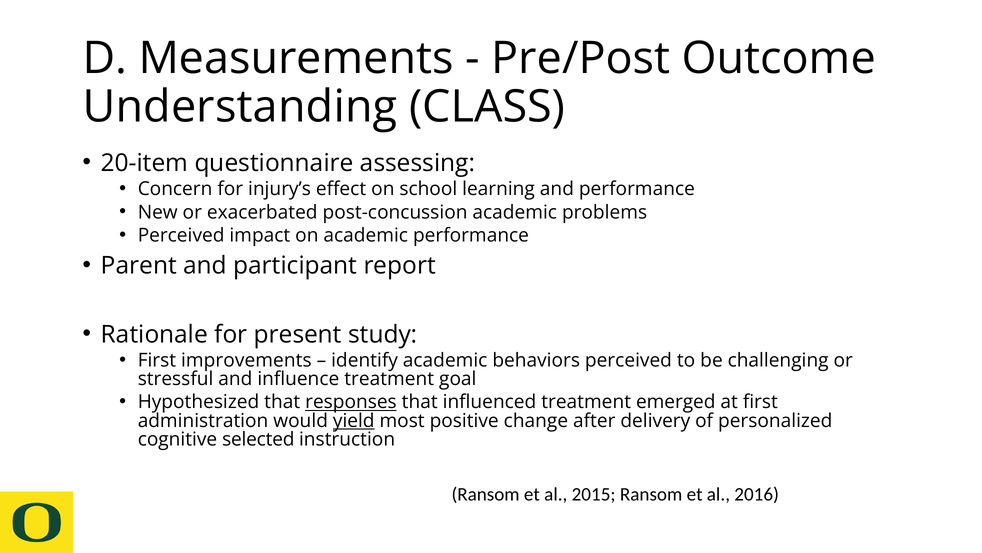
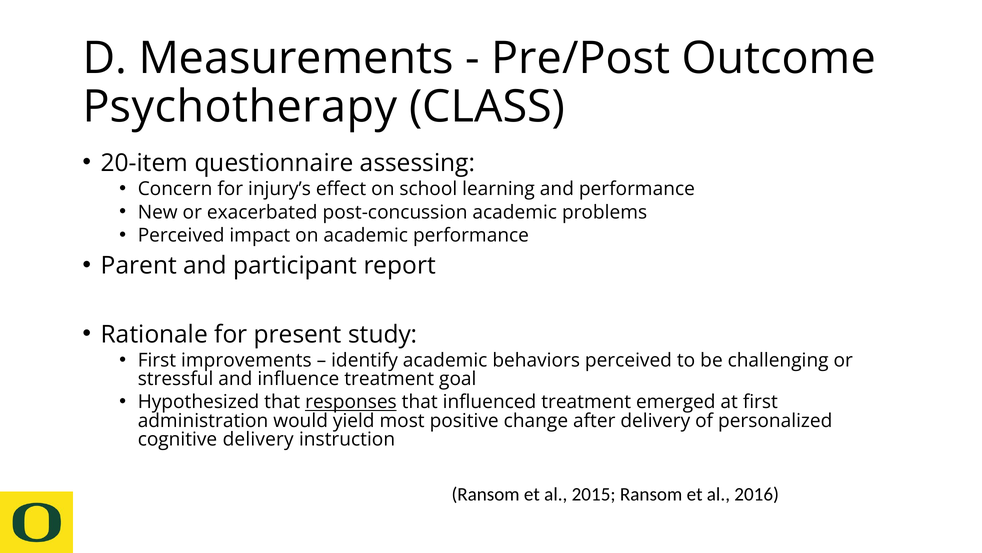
Understanding: Understanding -> Psychotherapy
yield underline: present -> none
cognitive selected: selected -> delivery
